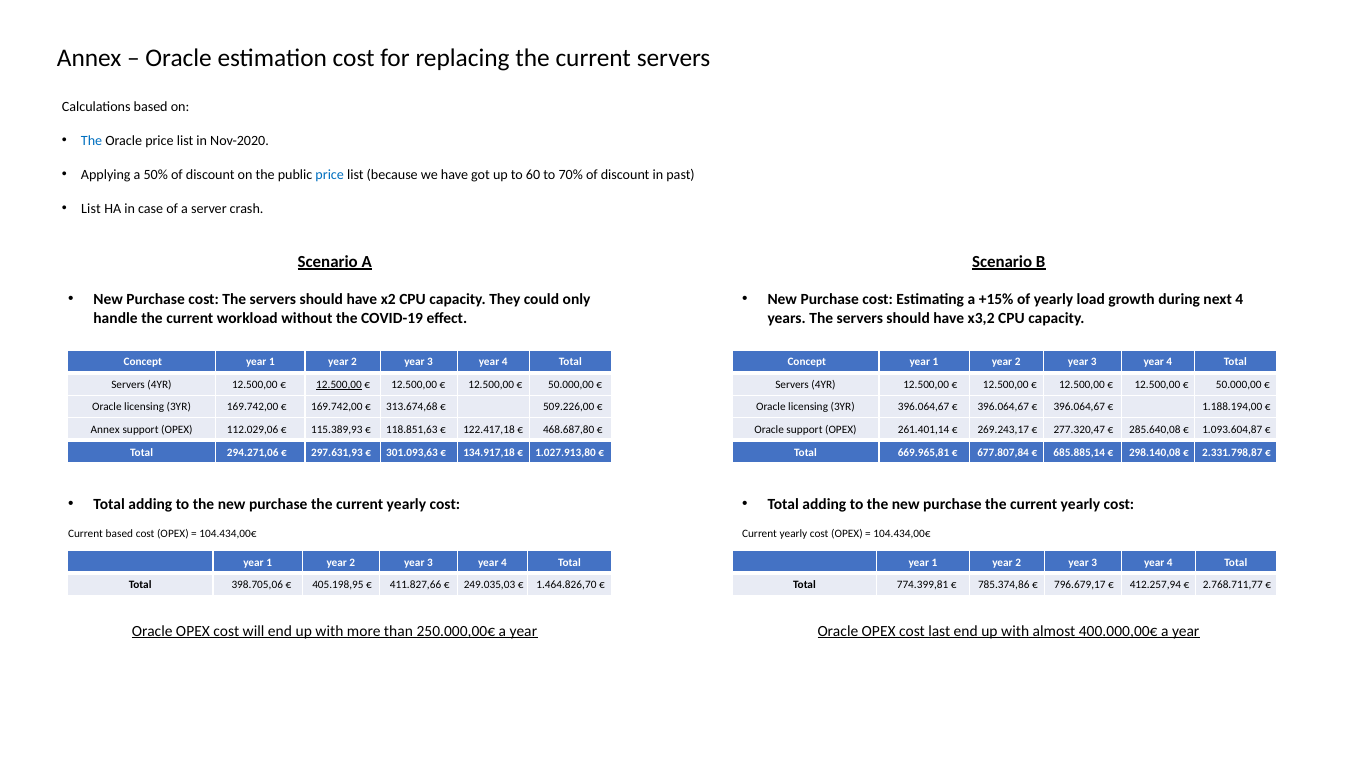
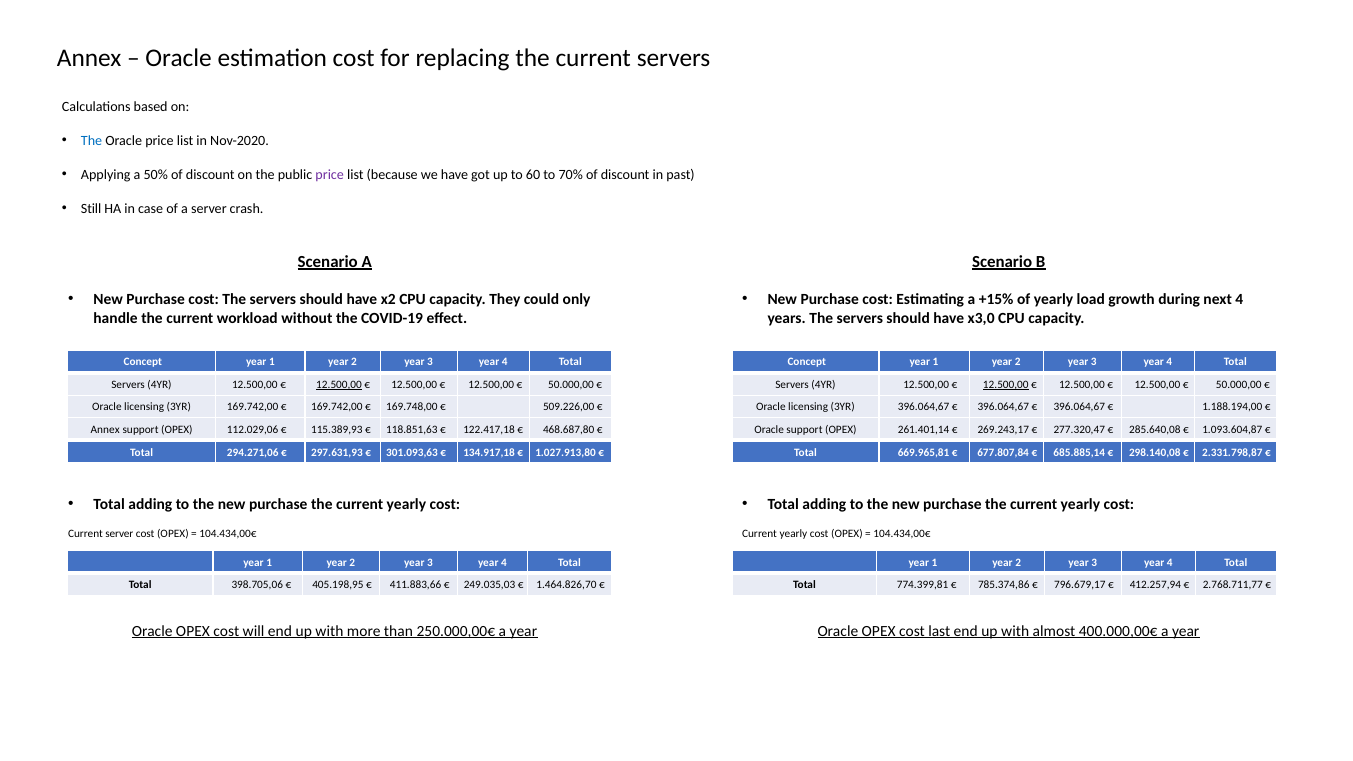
price at (330, 175) colour: blue -> purple
List at (91, 209): List -> Still
x3,2: x3,2 -> x3,0
12.500,00 at (1006, 385) underline: none -> present
313.674,68: 313.674,68 -> 169.748,00
Current based: based -> server
411.827,66: 411.827,66 -> 411.883,66
